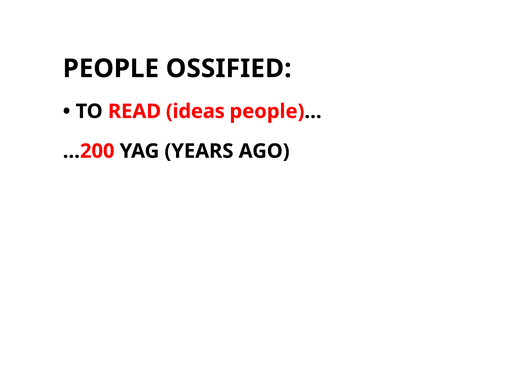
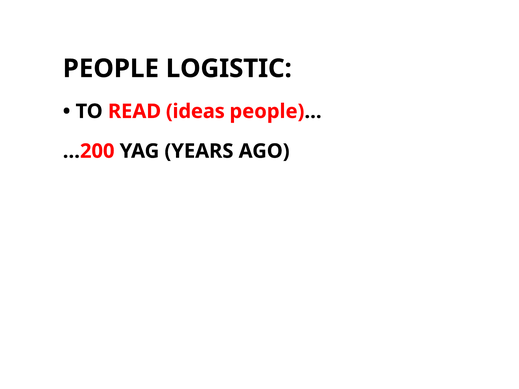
OSSIFIED: OSSIFIED -> LOGISTIC
